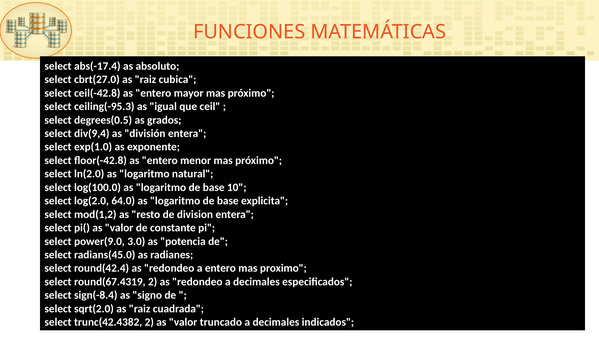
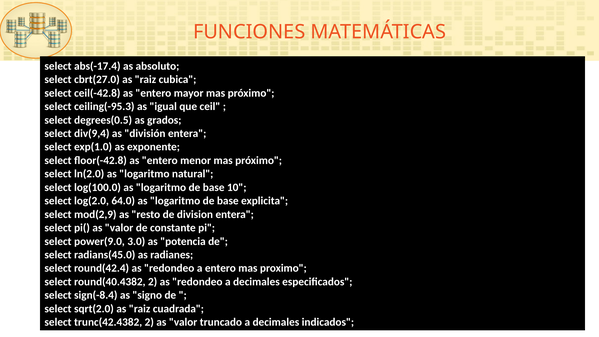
mod(1,2: mod(1,2 -> mod(2,9
round(67.4319: round(67.4319 -> round(40.4382
